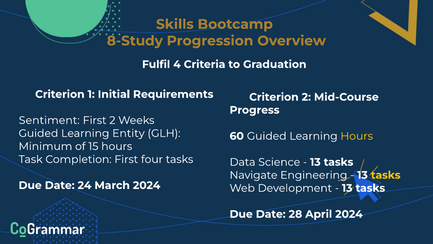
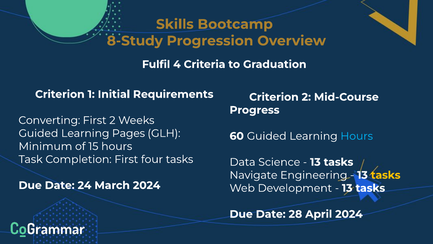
Sentiment: Sentiment -> Converting
Entity: Entity -> Pages
Hours at (357, 136) colour: yellow -> light blue
